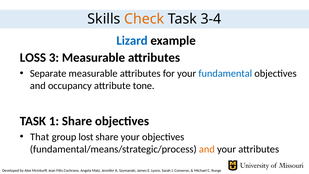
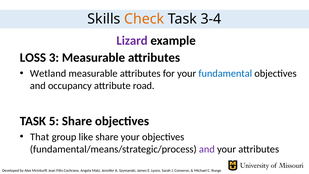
Lizard colour: blue -> purple
Separate: Separate -> Wetland
tone: tone -> road
1: 1 -> 5
lost: lost -> like
and at (207, 149) colour: orange -> purple
